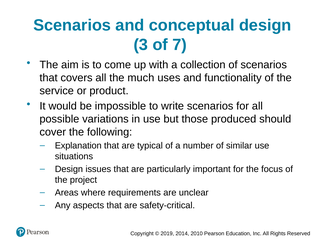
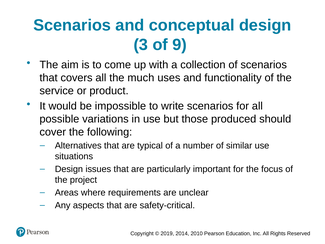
7: 7 -> 9
Explanation: Explanation -> Alternatives
